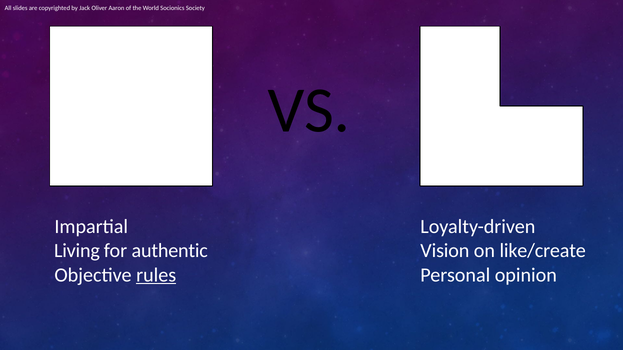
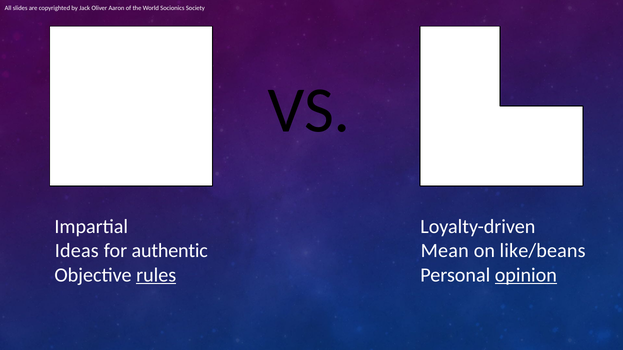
Living: Living -> Ideas
Vision: Vision -> Mean
like/create: like/create -> like/beans
opinion underline: none -> present
